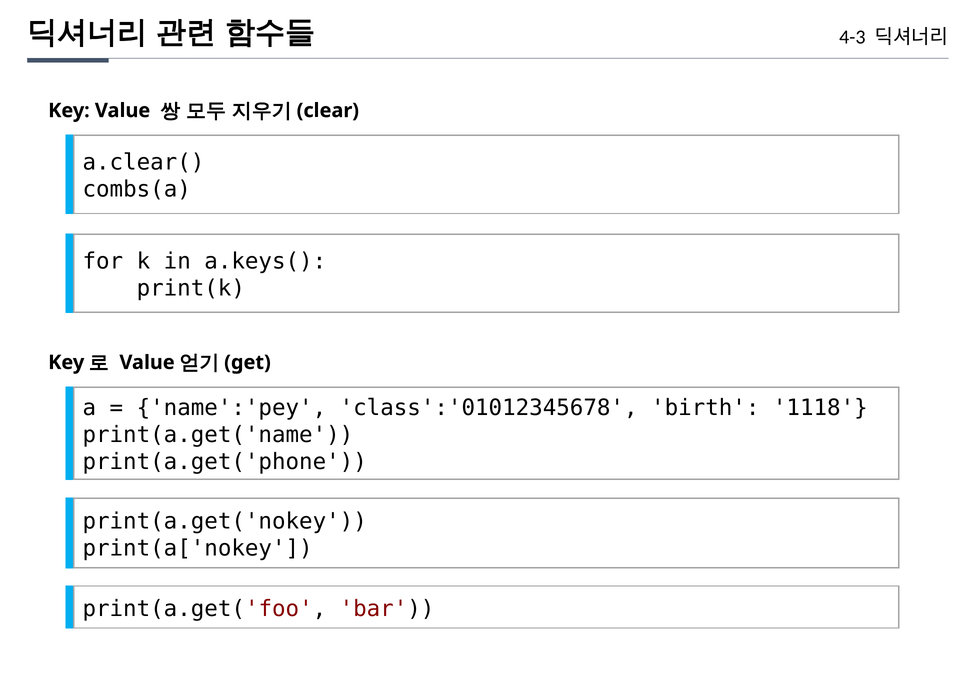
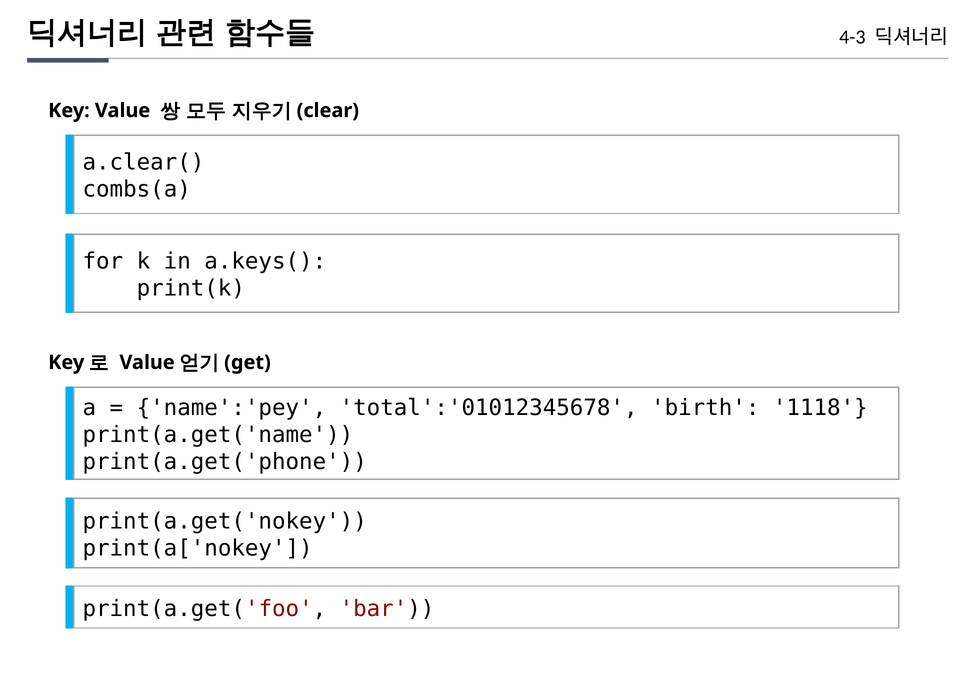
class':'01012345678: class':'01012345678 -> total':'01012345678
